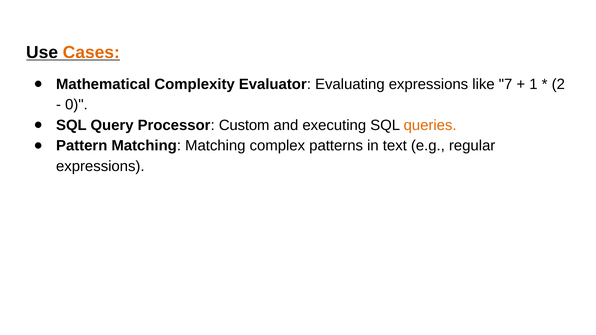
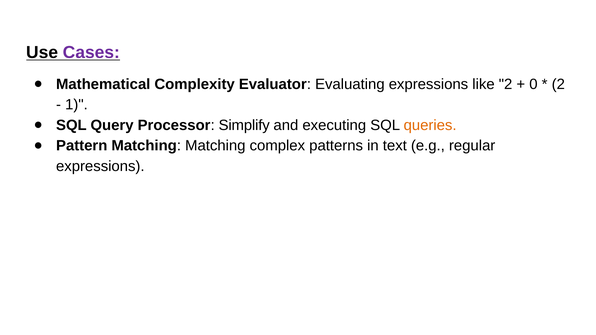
Cases colour: orange -> purple
like 7: 7 -> 2
1: 1 -> 0
0: 0 -> 1
Custom: Custom -> Simplify
